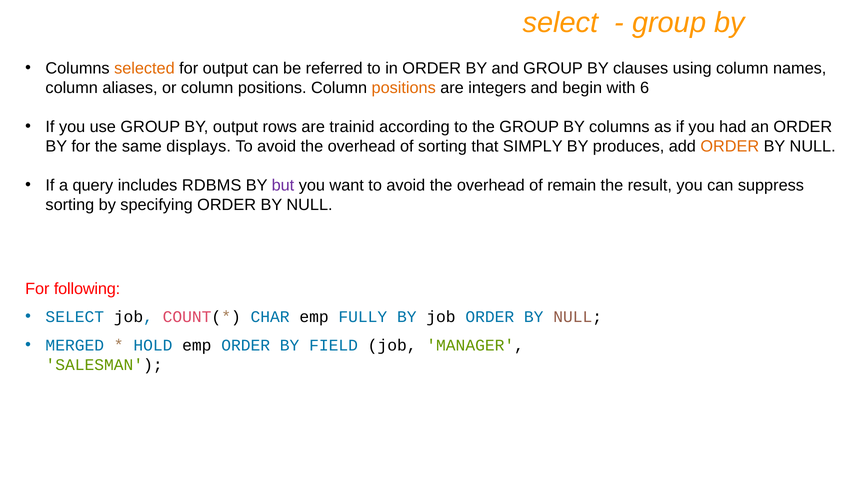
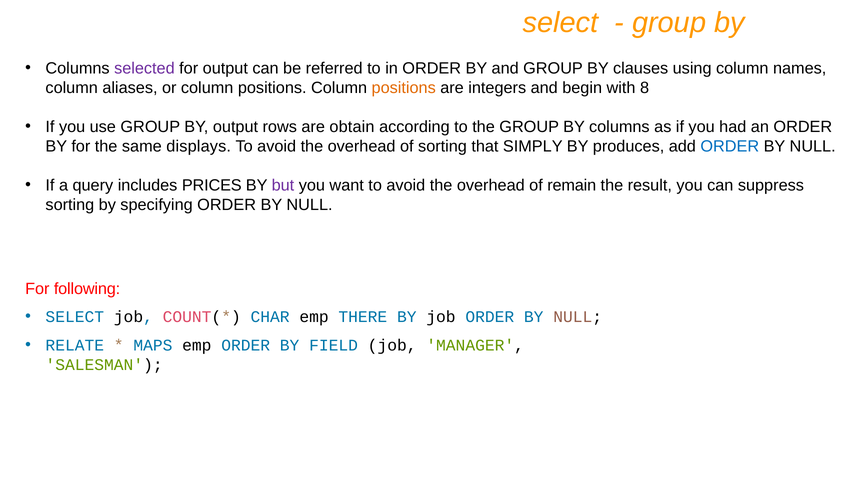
selected colour: orange -> purple
6: 6 -> 8
trainid: trainid -> obtain
ORDER at (730, 146) colour: orange -> blue
RDBMS: RDBMS -> PRICES
FULLY: FULLY -> THERE
MERGED: MERGED -> RELATE
HOLD: HOLD -> MAPS
